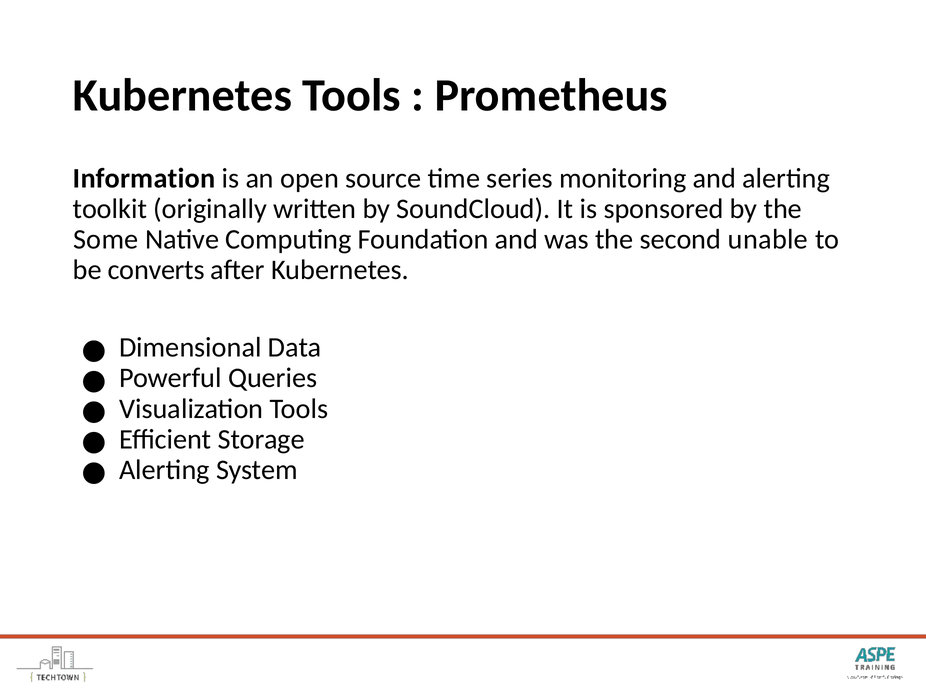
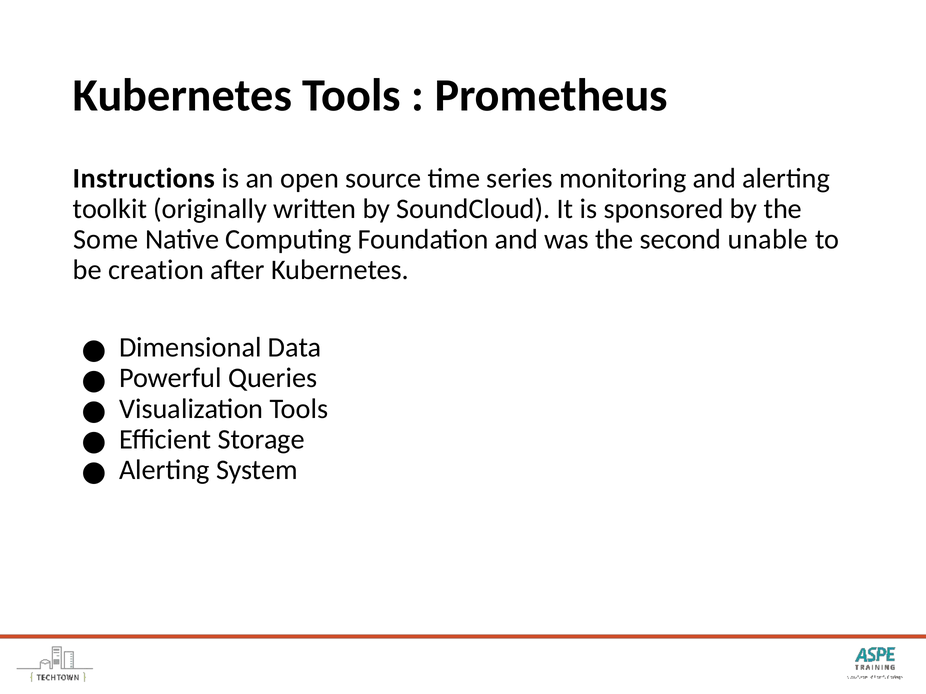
Information: Information -> Instructions
converts: converts -> creation
